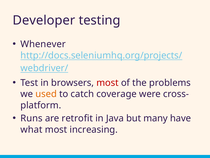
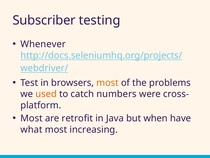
Developer: Developer -> Subscriber
most at (107, 83) colour: red -> orange
coverage: coverage -> numbers
Runs at (31, 118): Runs -> Most
many: many -> when
